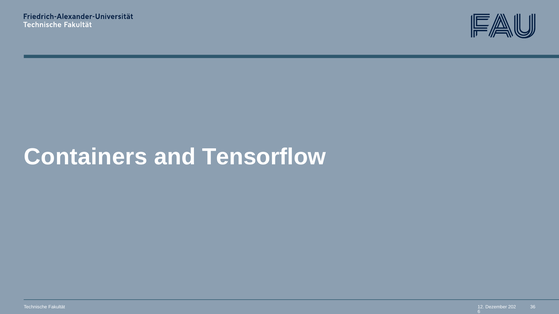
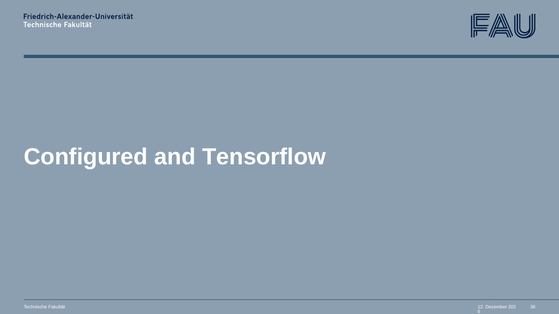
Containers: Containers -> Configured
